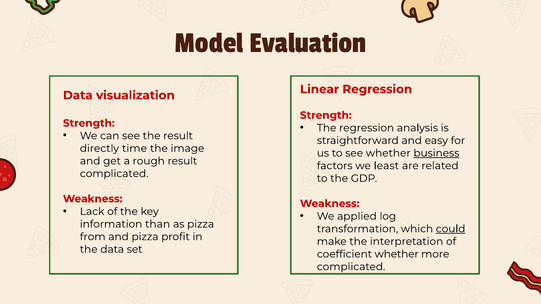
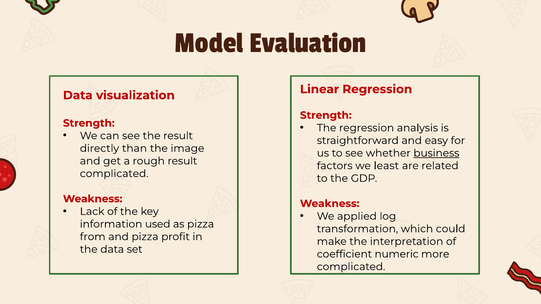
time: time -> than
than: than -> used
could underline: present -> none
coefficient whether: whether -> numeric
